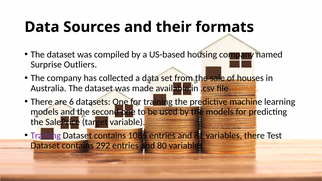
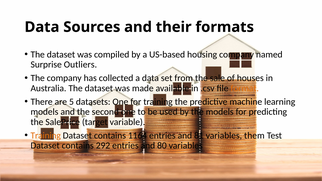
6: 6 -> 5
Training at (46, 136) colour: purple -> orange
1085: 1085 -> 1164
variables there: there -> them
